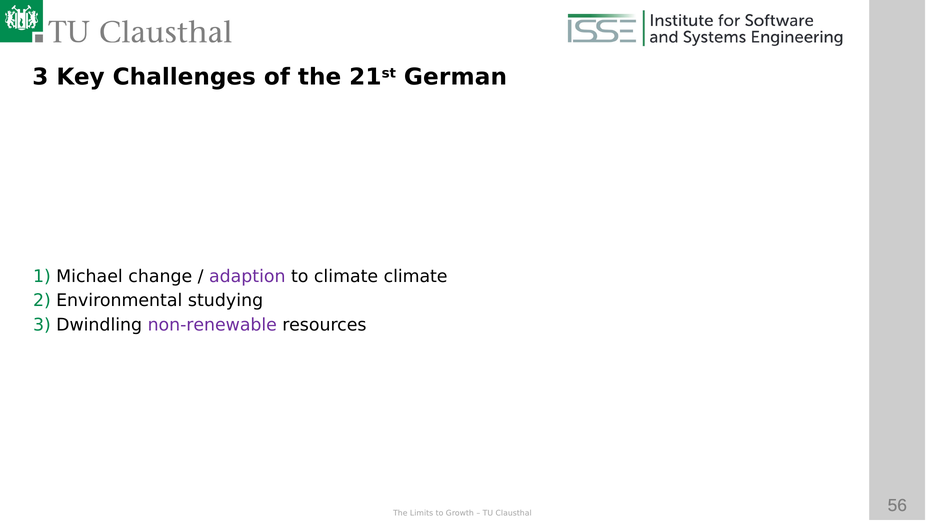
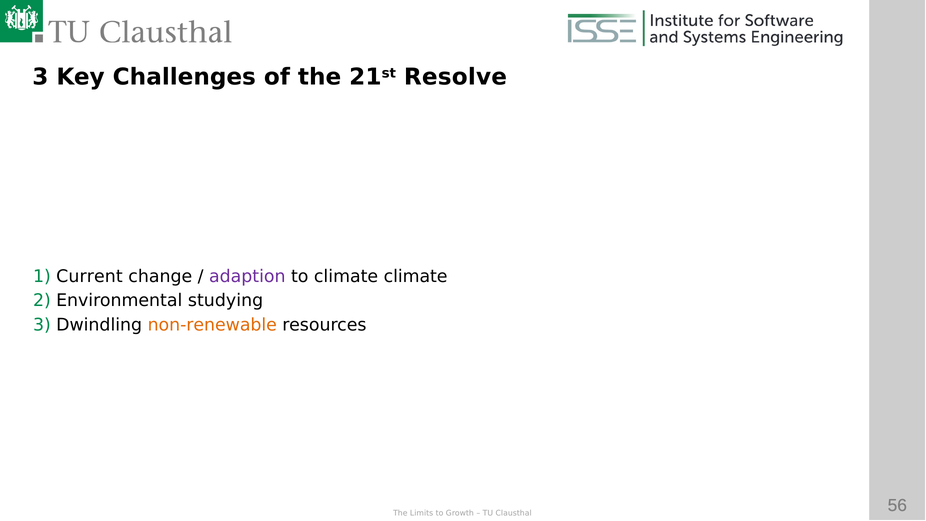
German: German -> Resolve
Michael: Michael -> Current
non-renewable colour: purple -> orange
